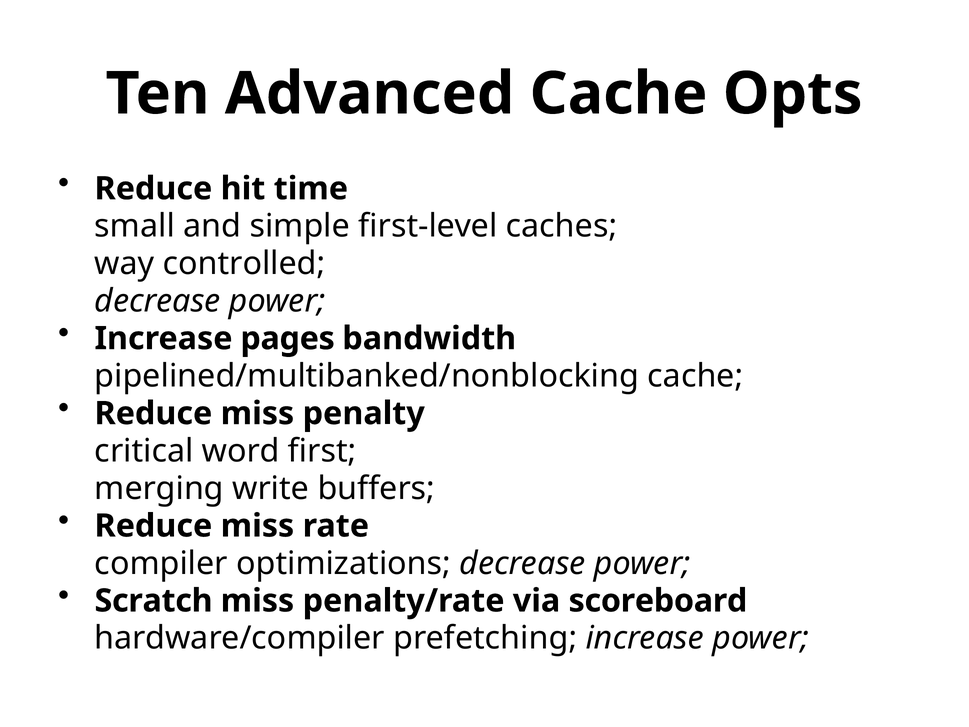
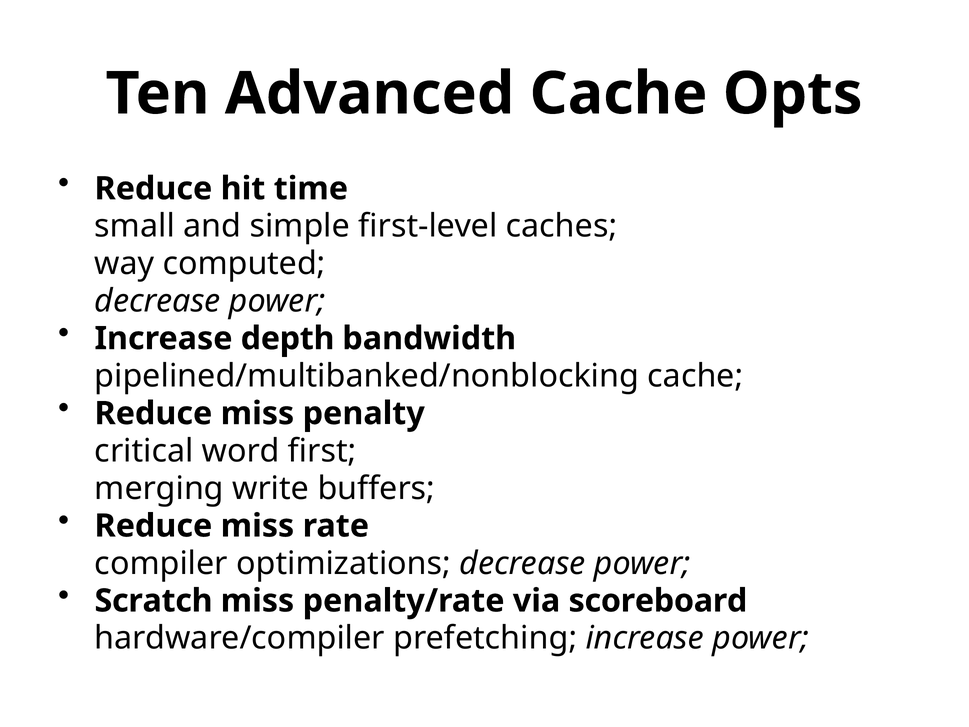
controlled: controlled -> computed
pages: pages -> depth
